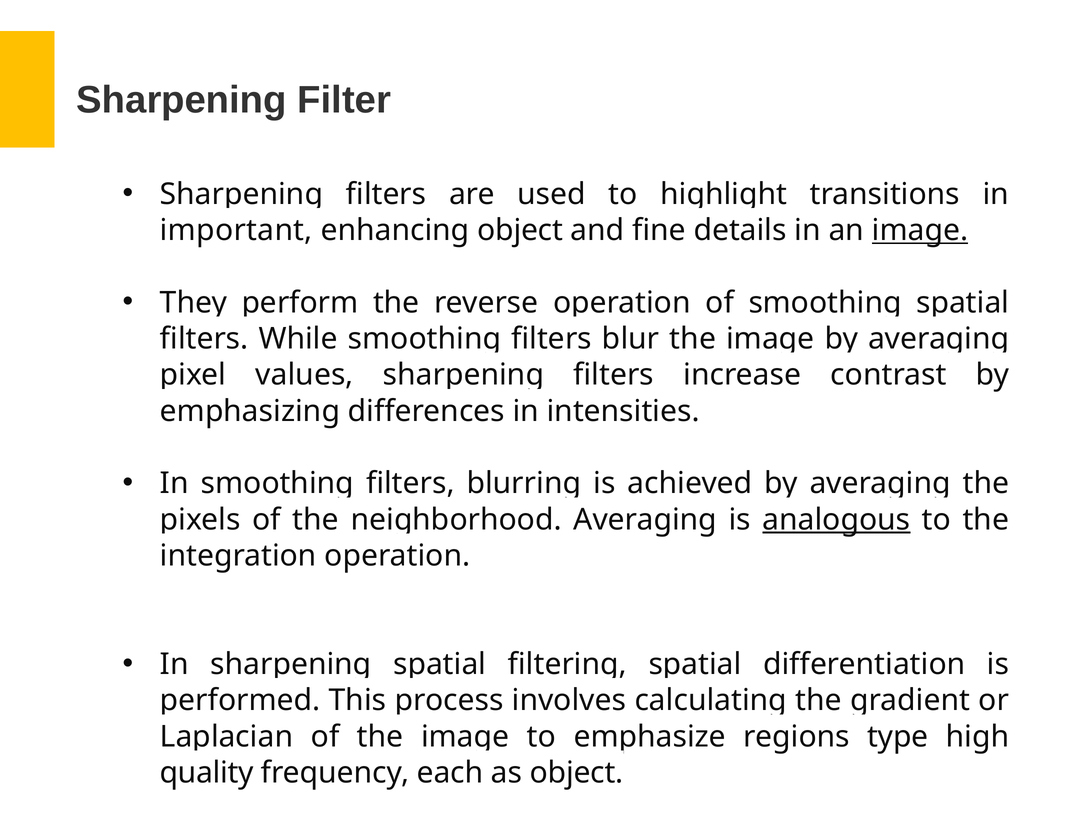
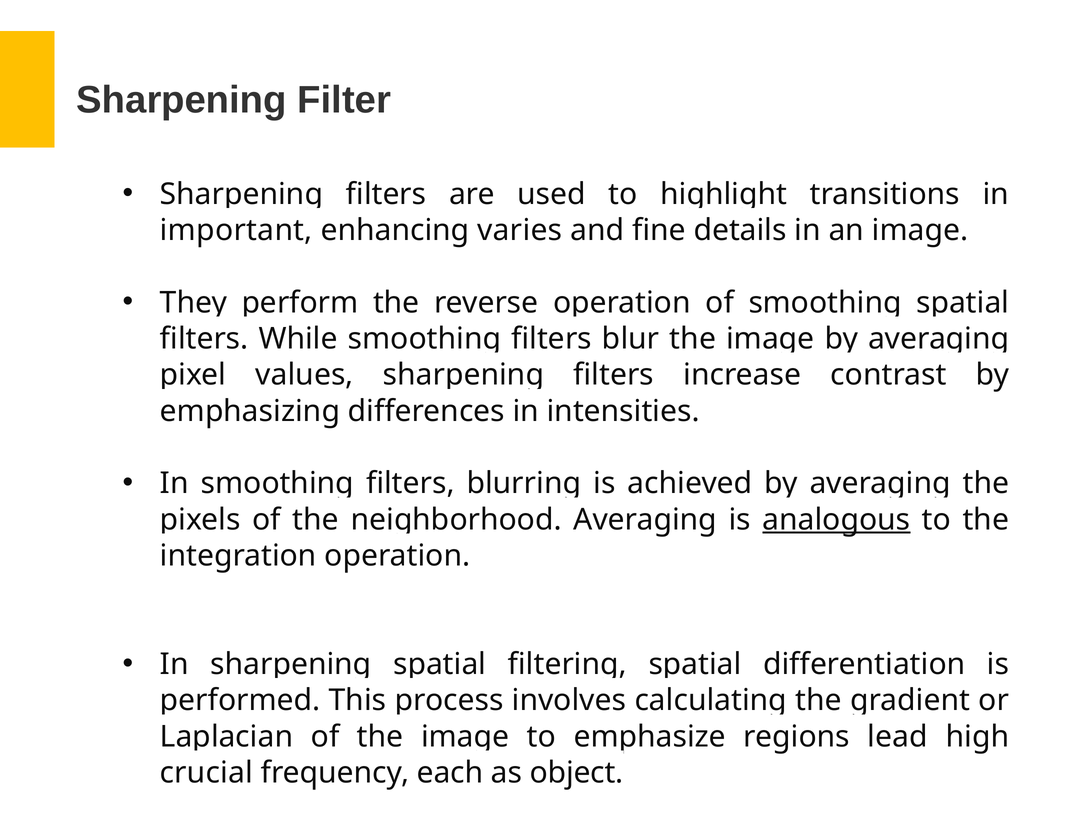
enhancing object: object -> varies
image at (920, 230) underline: present -> none
type: type -> lead
quality: quality -> crucial
